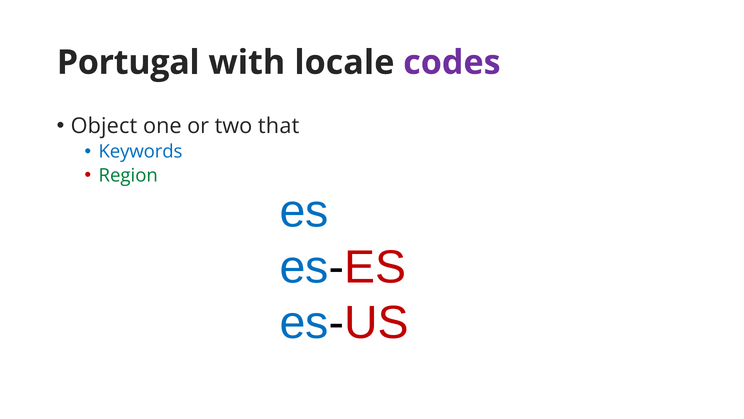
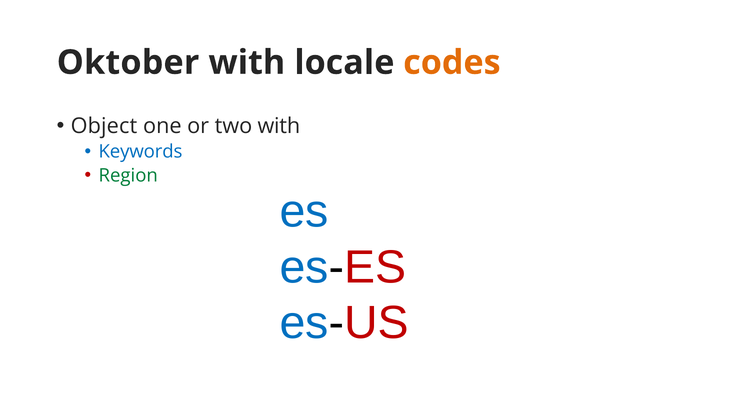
Portugal: Portugal -> Oktober
codes colour: purple -> orange
two that: that -> with
